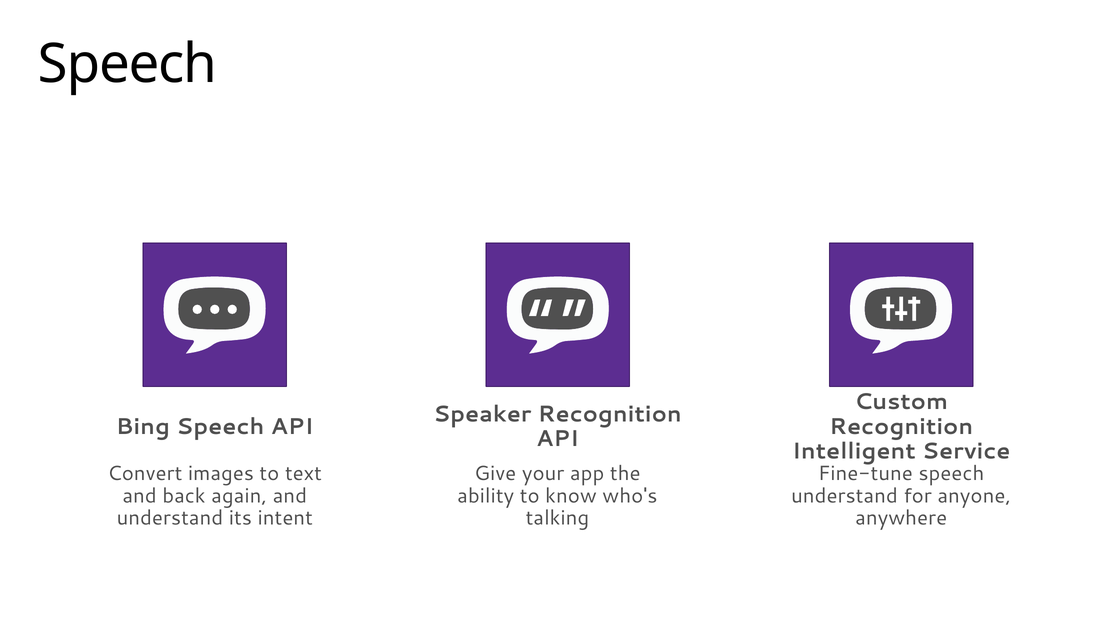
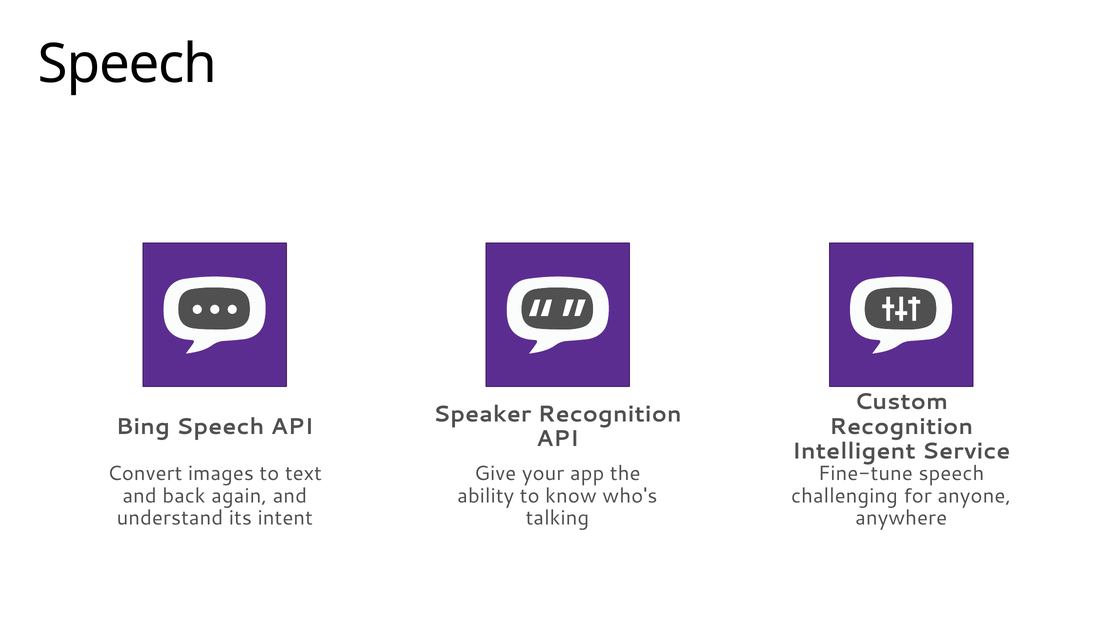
understand at (844, 496): understand -> challenging
